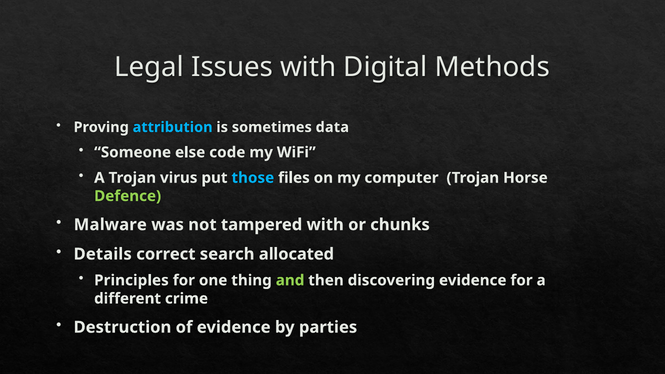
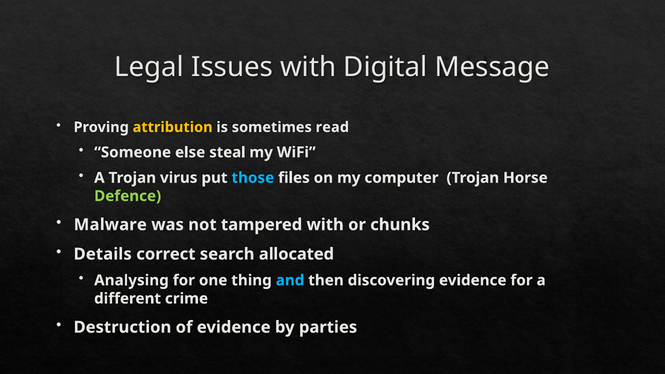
Methods: Methods -> Message
attribution colour: light blue -> yellow
data: data -> read
code: code -> steal
Principles: Principles -> Analysing
and colour: light green -> light blue
